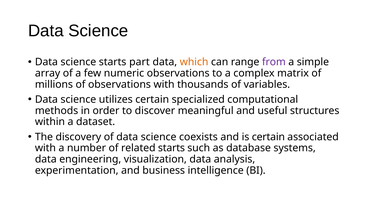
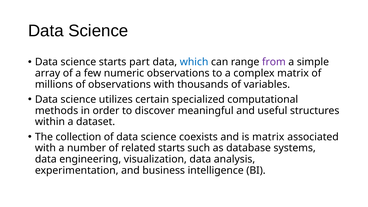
which colour: orange -> blue
discovery: discovery -> collection
is certain: certain -> matrix
